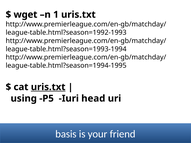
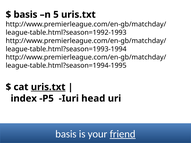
wget at (25, 15): wget -> basis
1: 1 -> 5
using: using -> index
friend underline: none -> present
